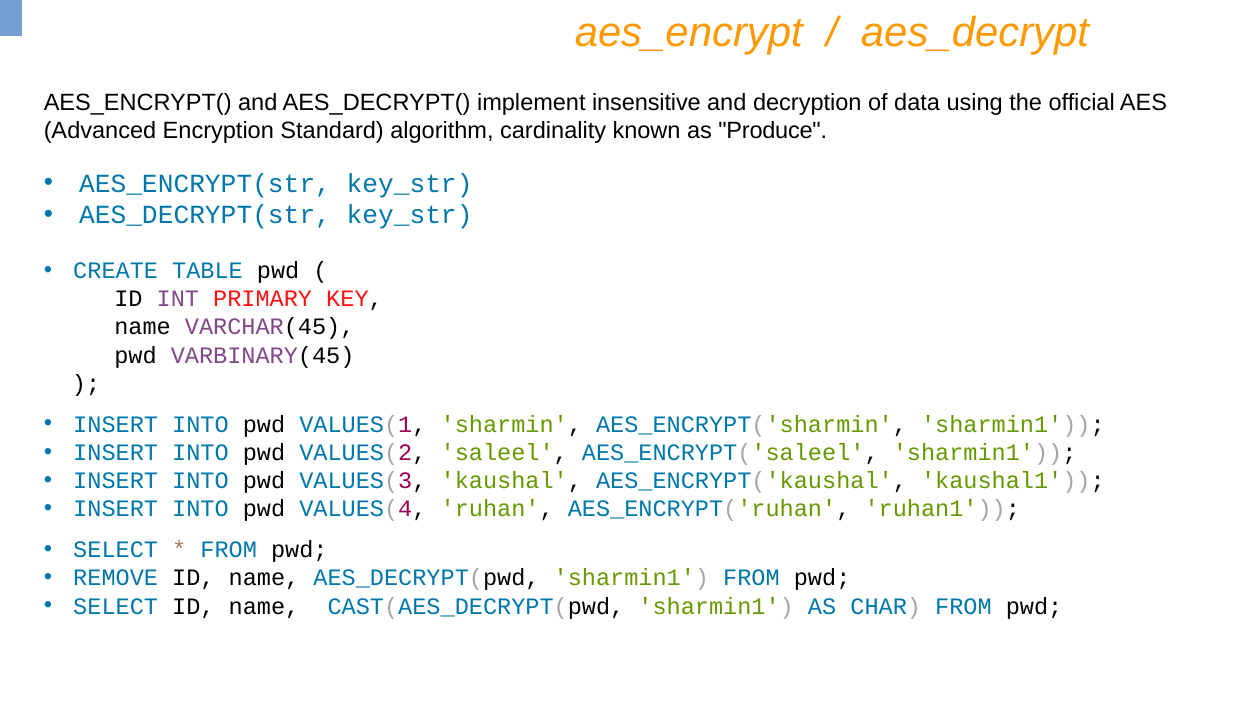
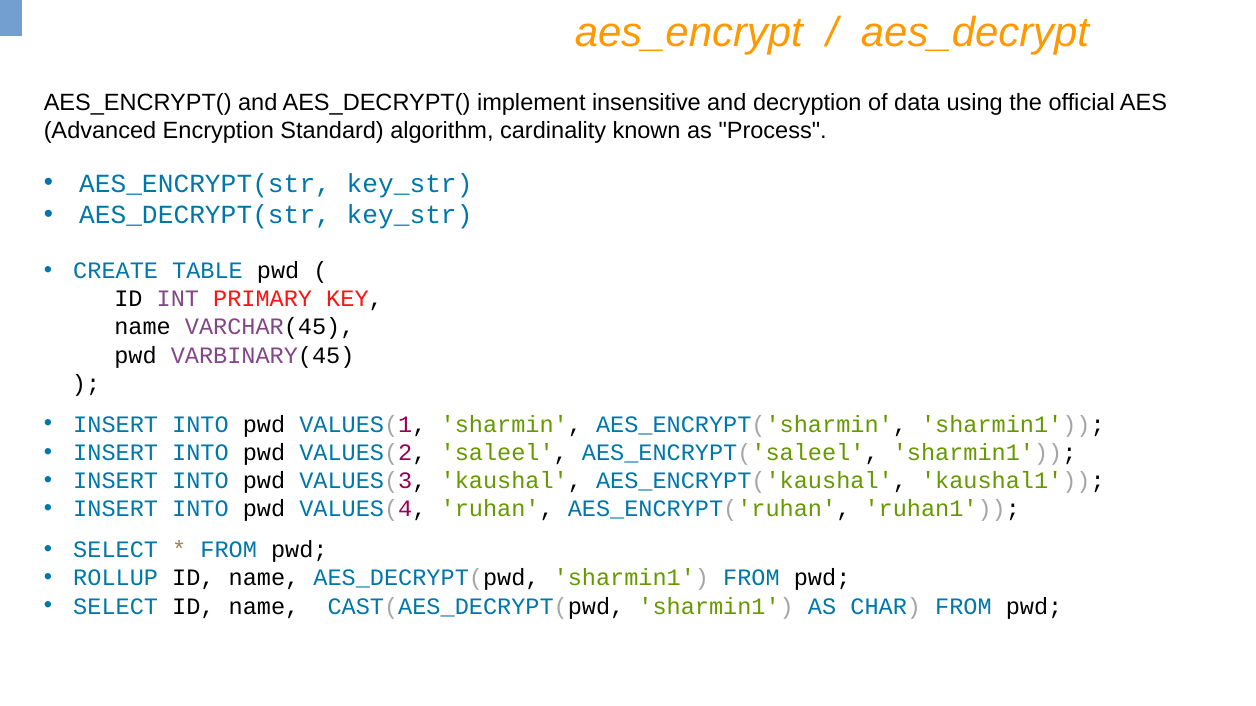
Produce: Produce -> Process
REMOVE: REMOVE -> ROLLUP
